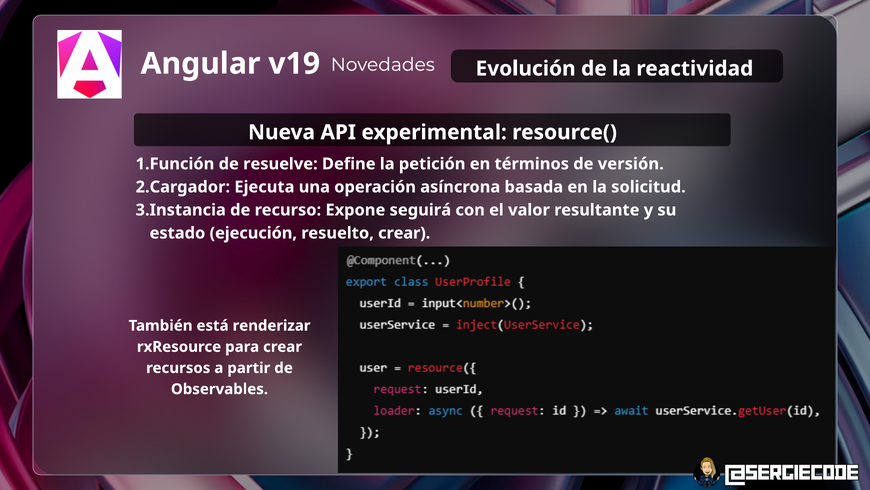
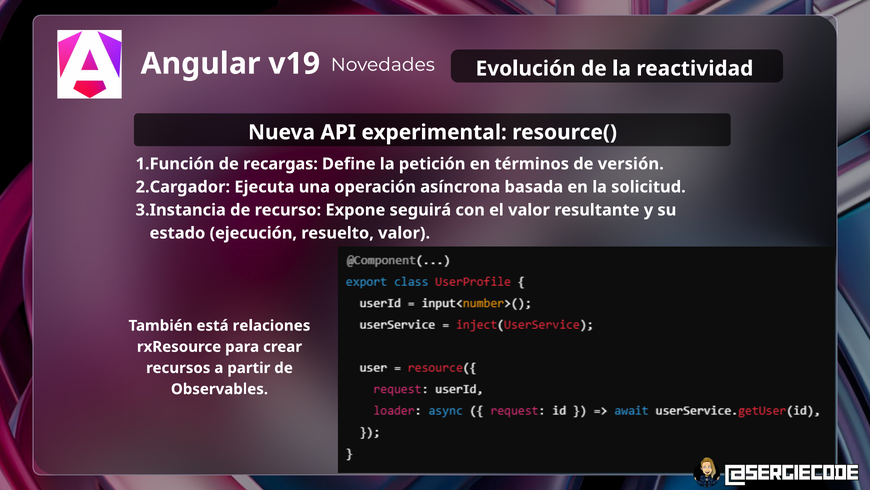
resuelve: resuelve -> recargas
resuelto crear: crear -> valor
renderizar: renderizar -> relaciones
